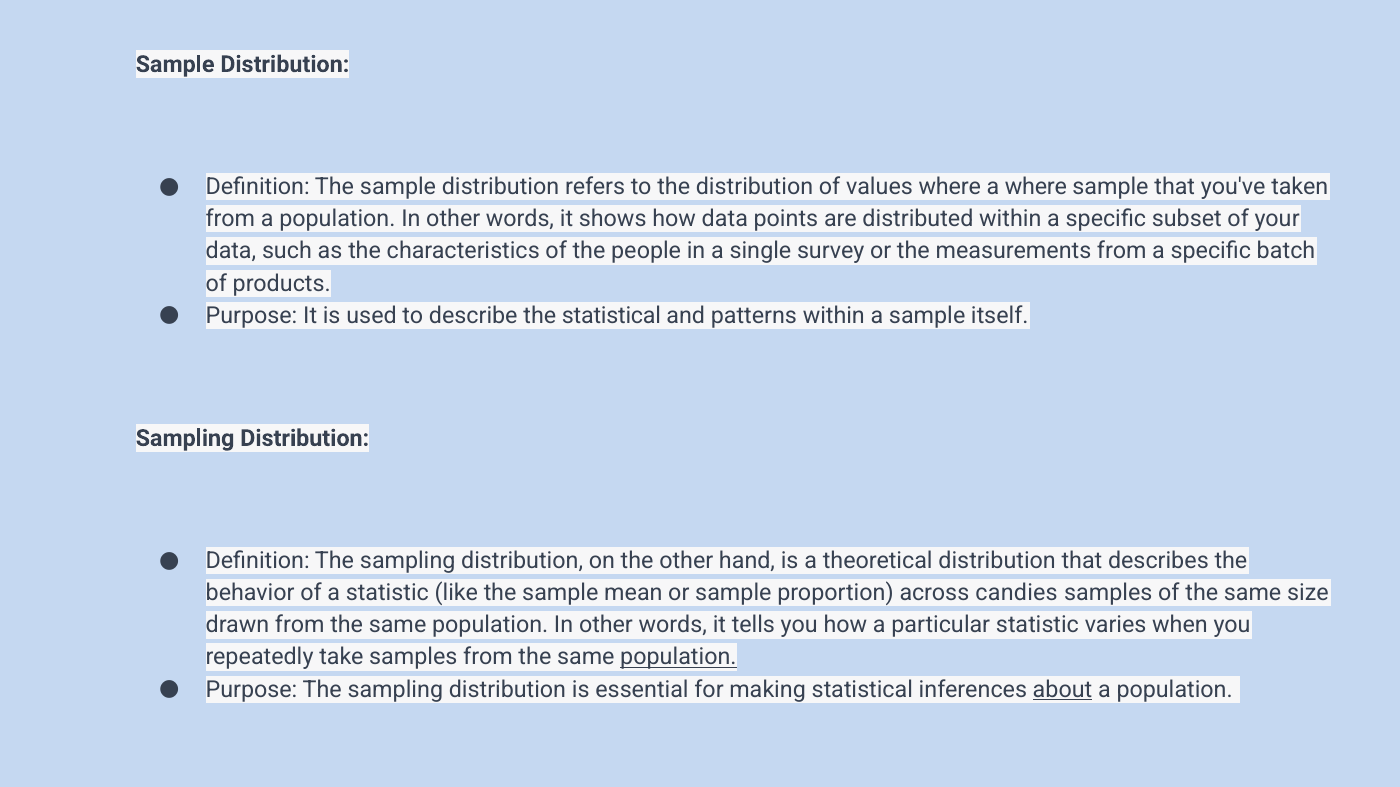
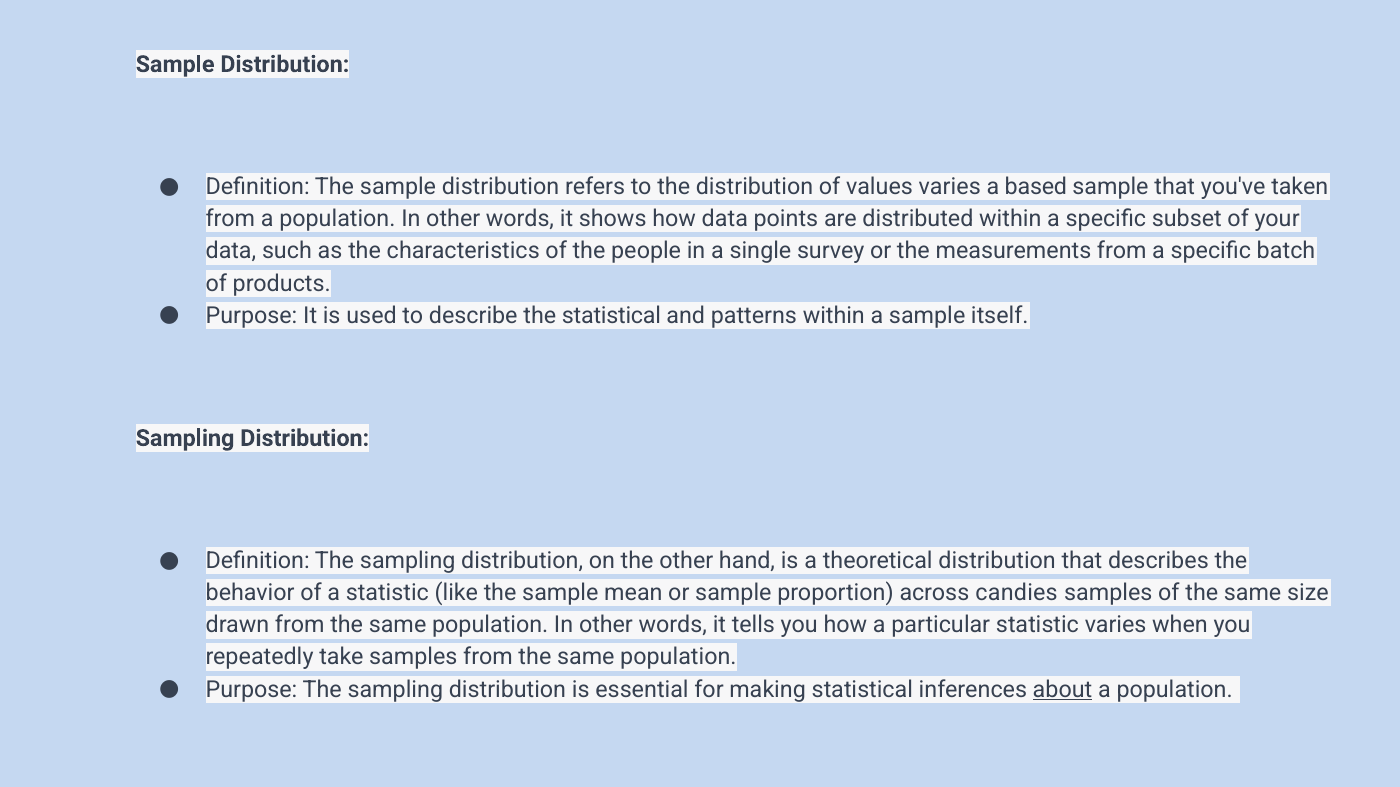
values where: where -> varies
a where: where -> based
population at (678, 658) underline: present -> none
